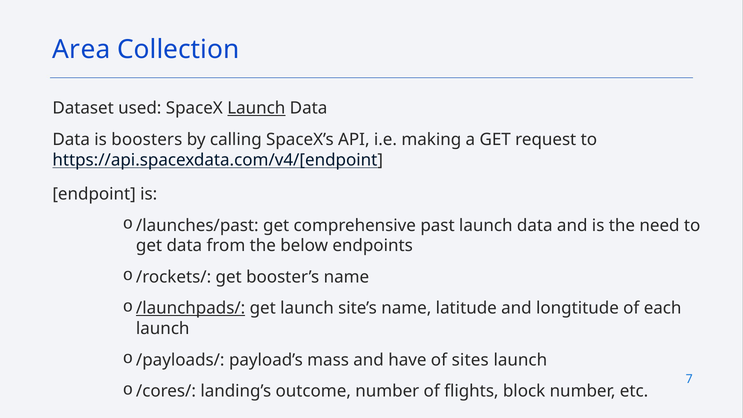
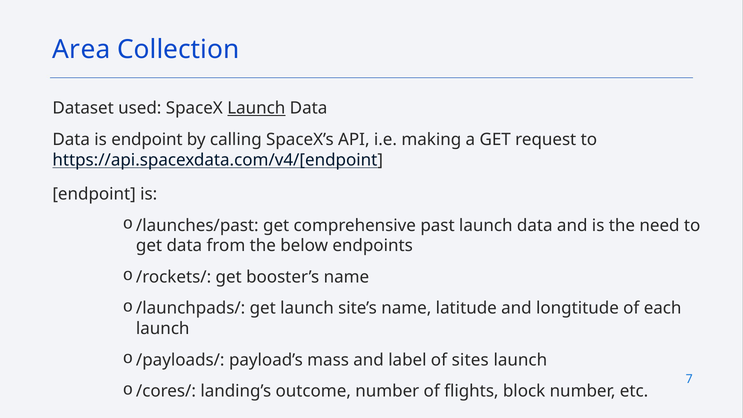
is boosters: boosters -> endpoint
/launchpads/ underline: present -> none
have: have -> label
